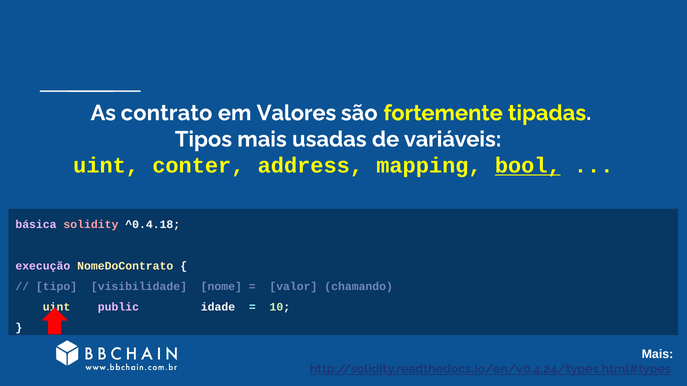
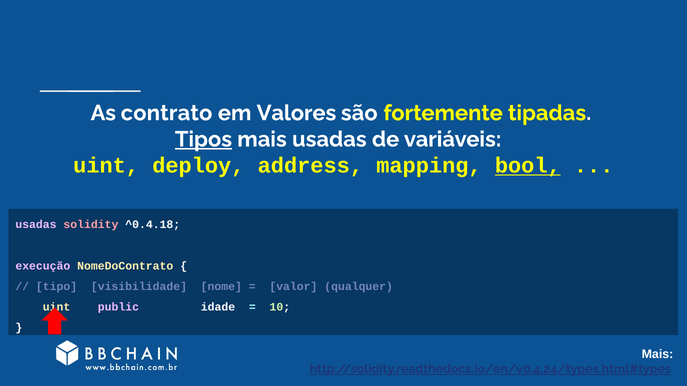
Tipos underline: none -> present
conter: conter -> deploy
básica at (36, 225): básica -> usadas
chamando: chamando -> qualquer
